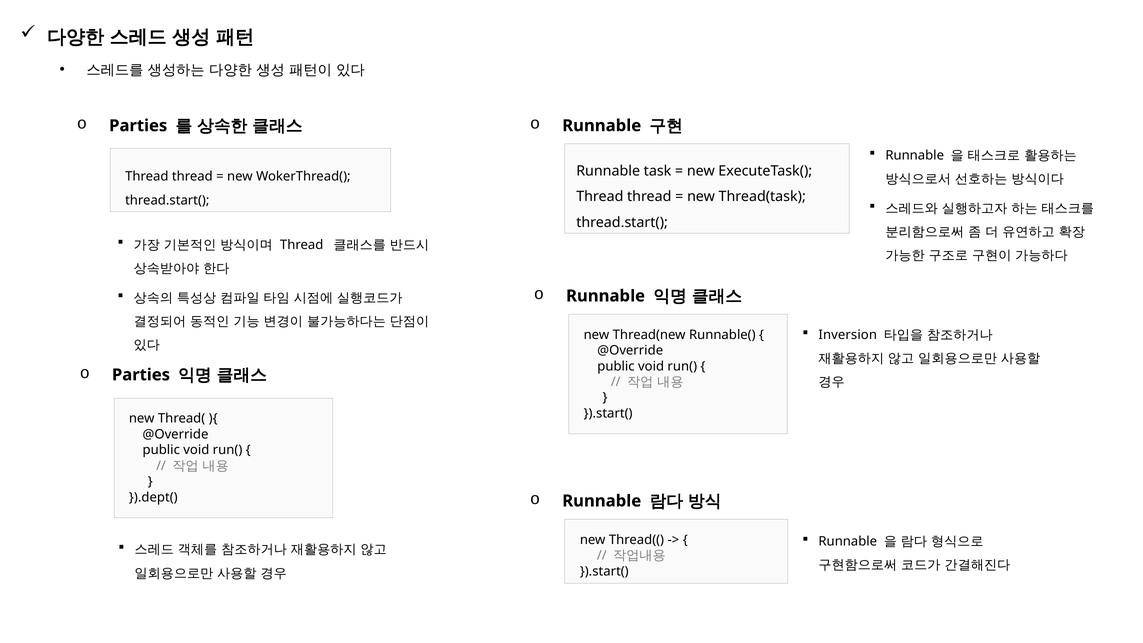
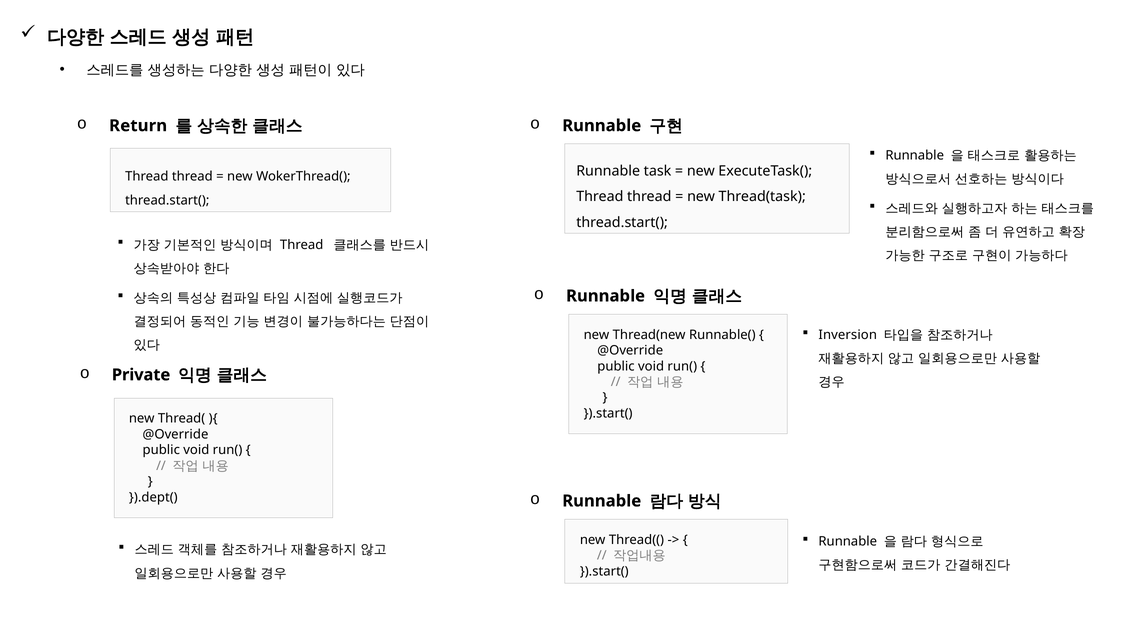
Parties at (138, 126): Parties -> Return
Parties at (141, 375): Parties -> Private
